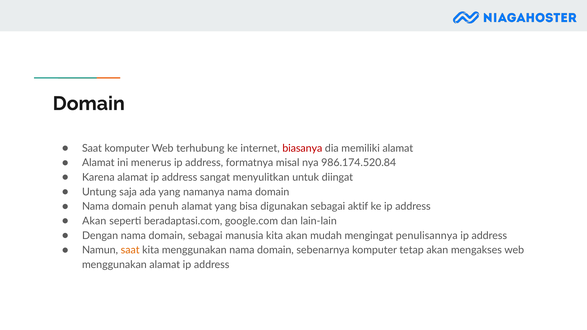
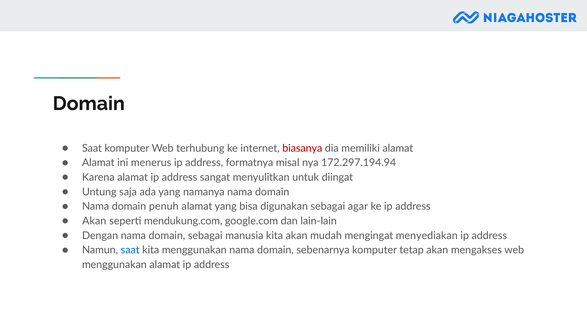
986.174.520.84: 986.174.520.84 -> 172.297.194.94
aktif: aktif -> agar
beradaptasi.com: beradaptasi.com -> mendukung.com
penulisannya: penulisannya -> menyediakan
saat at (130, 250) colour: orange -> blue
